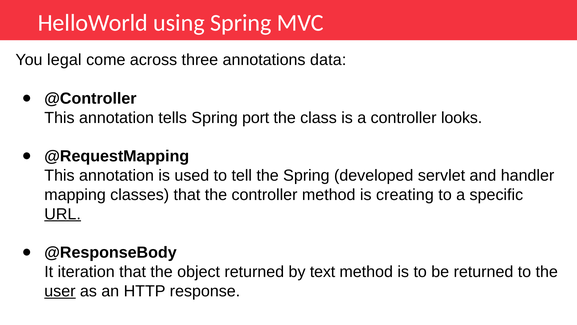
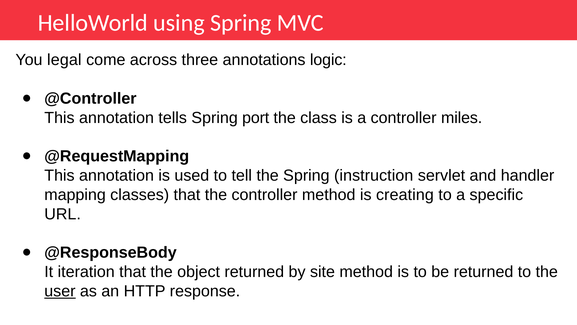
data: data -> logic
looks: looks -> miles
developed: developed -> instruction
URL underline: present -> none
text: text -> site
